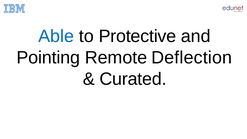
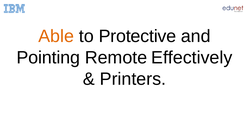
Able colour: blue -> orange
Deflection: Deflection -> Effectively
Curated: Curated -> Printers
